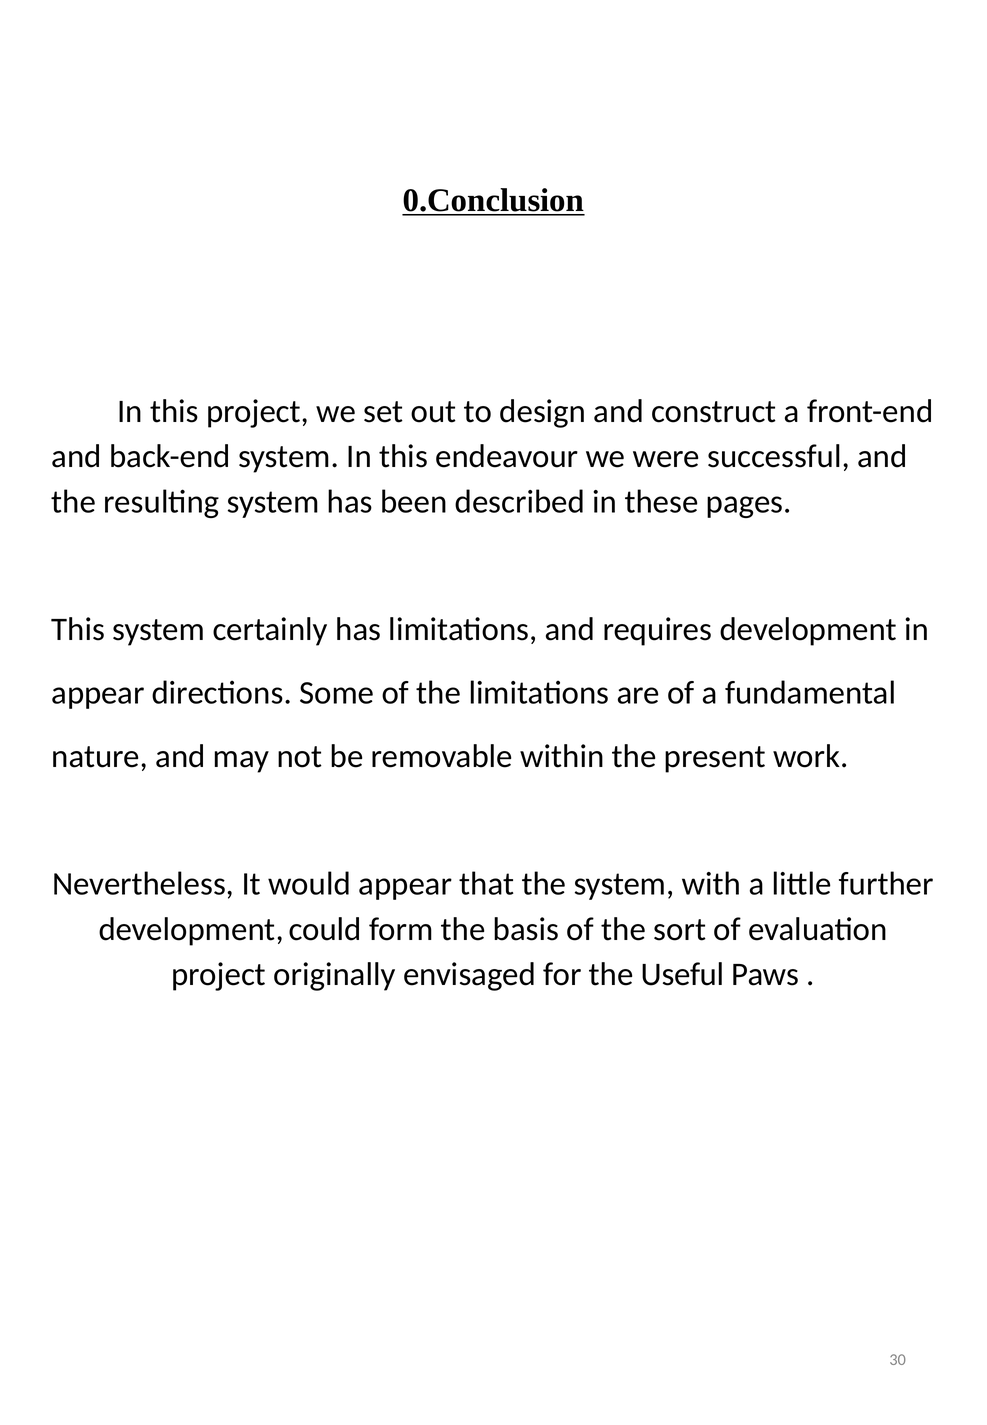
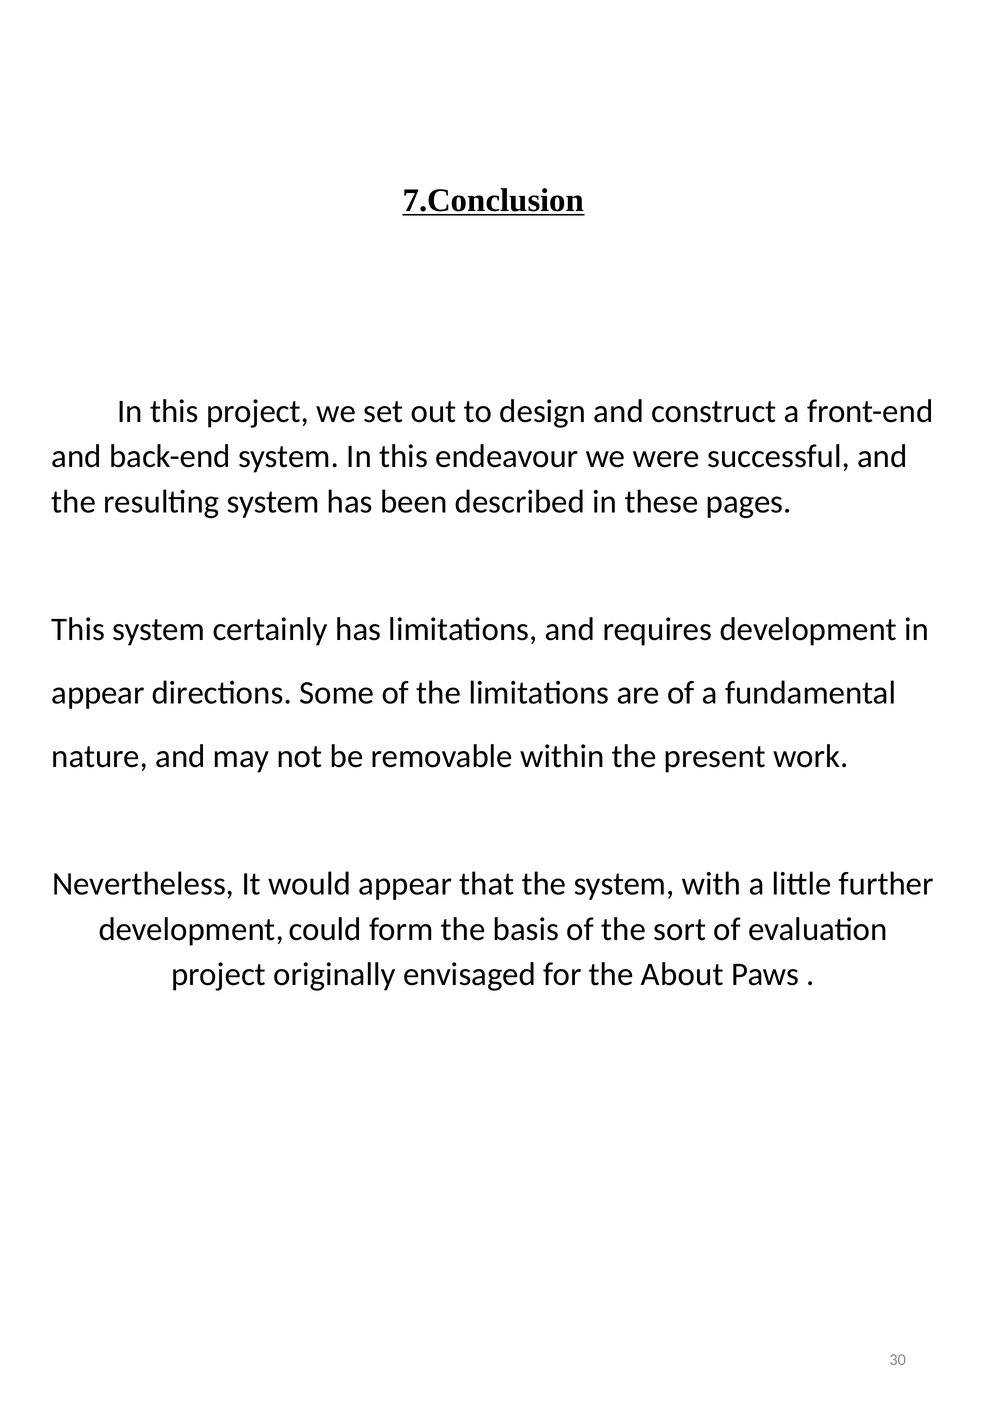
0.Conclusion: 0.Conclusion -> 7.Conclusion
Useful: Useful -> About
